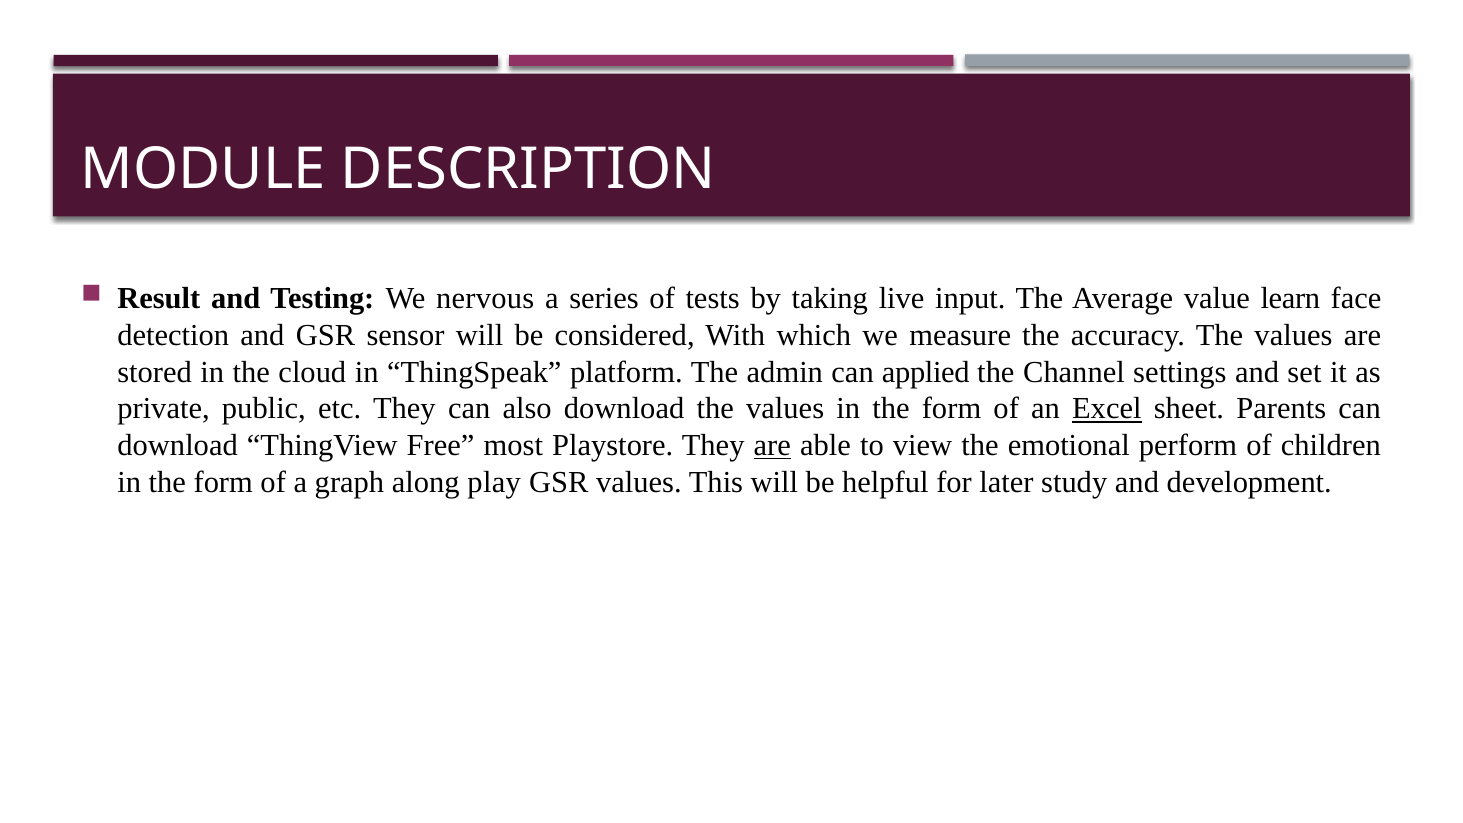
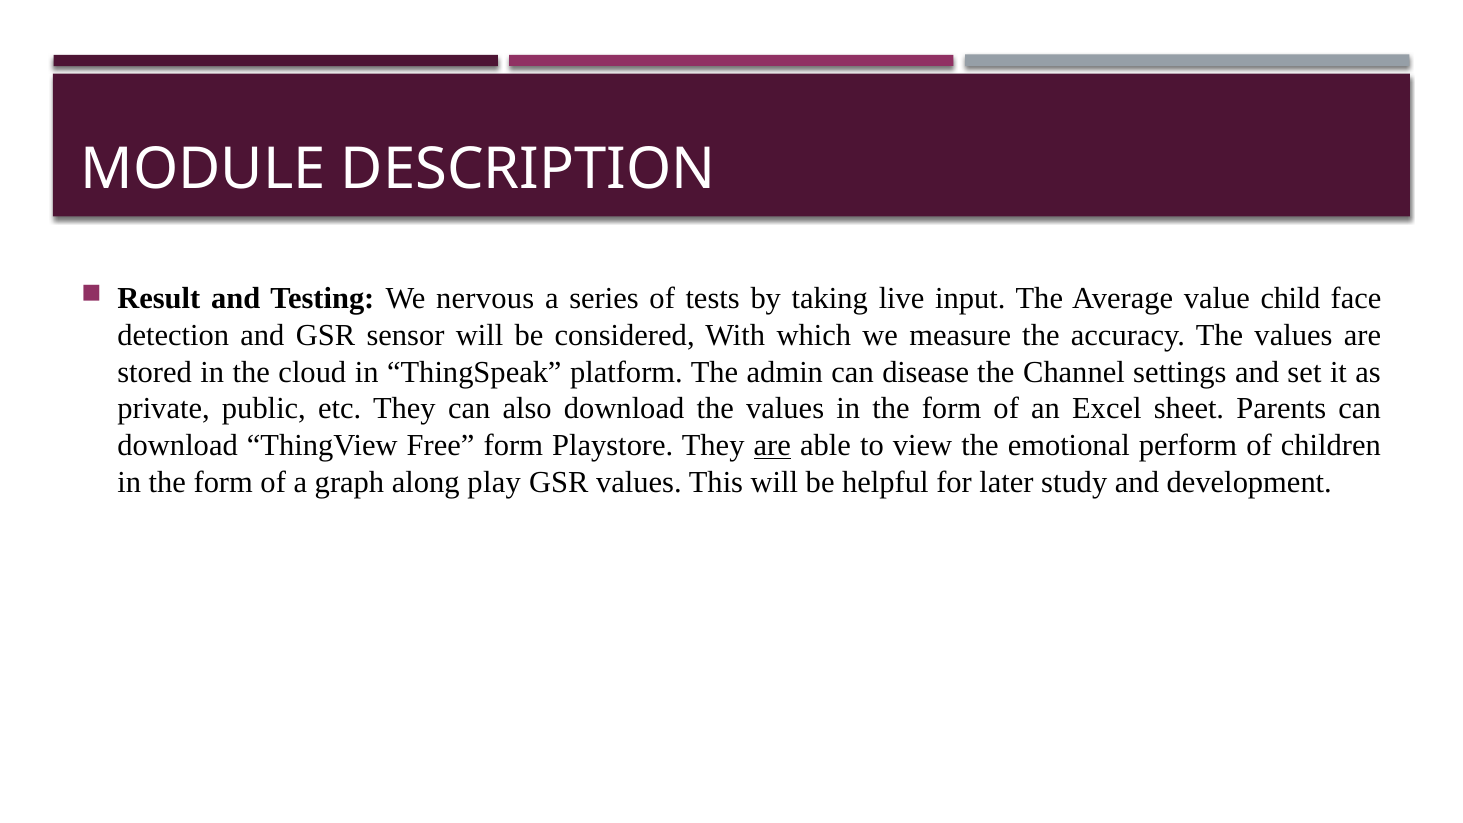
learn: learn -> child
applied: applied -> disease
Excel underline: present -> none
Free most: most -> form
